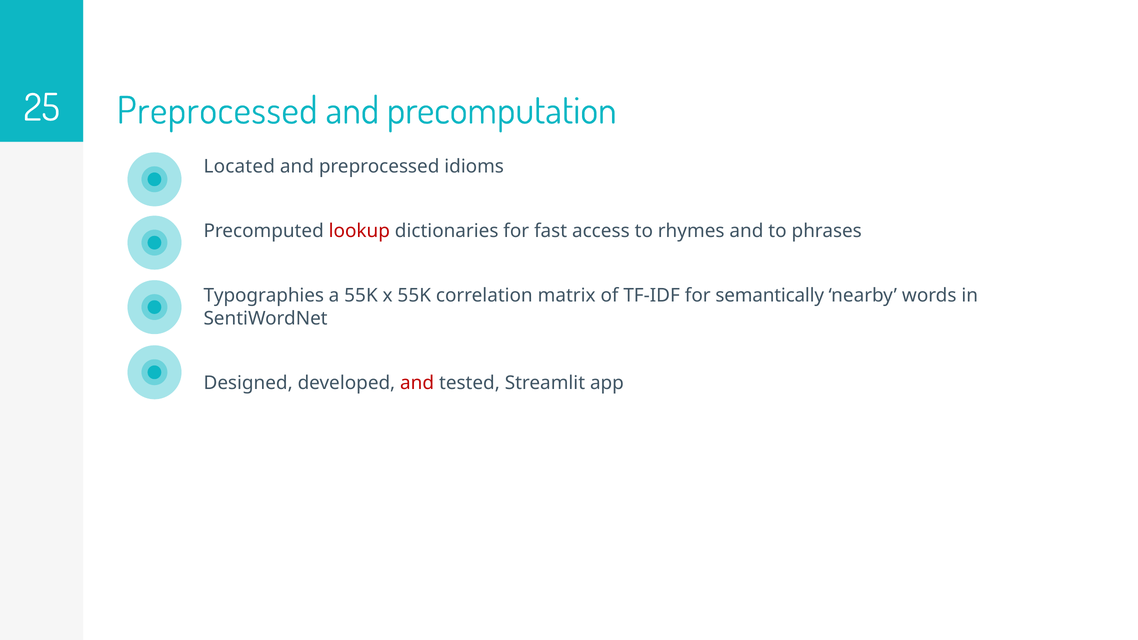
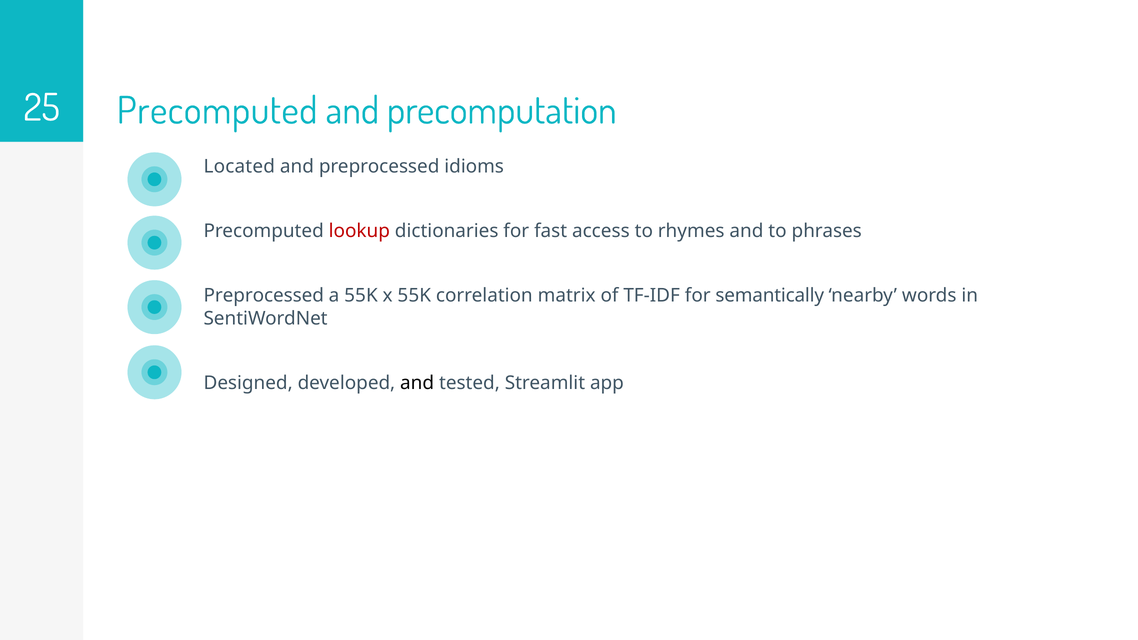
Preprocessed at (217, 111): Preprocessed -> Precomputed
Typographies at (264, 296): Typographies -> Preprocessed
and at (417, 383) colour: red -> black
